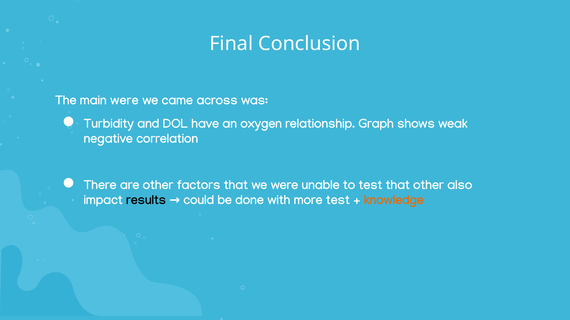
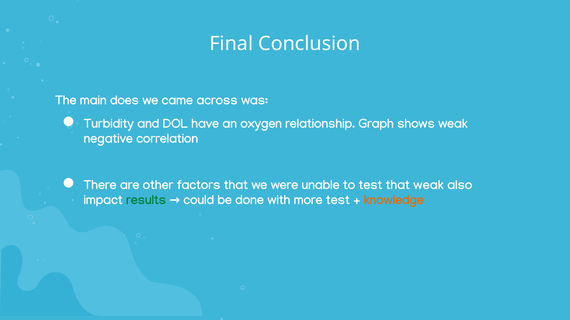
main were: were -> does
that other: other -> weak
results colour: black -> green
